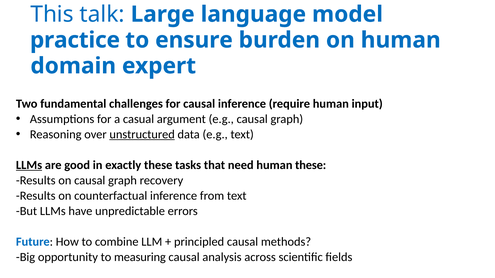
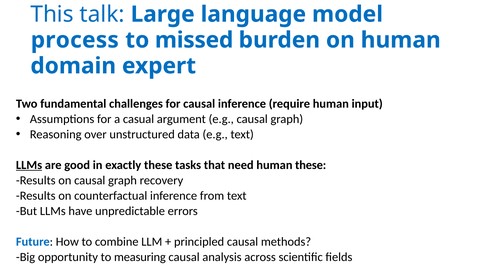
practice: practice -> process
ensure: ensure -> missed
unstructured underline: present -> none
